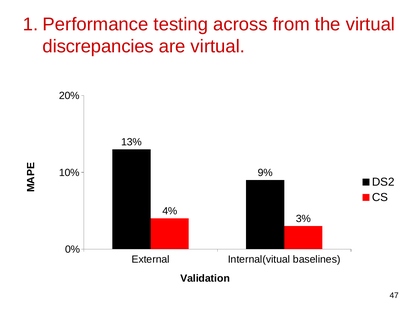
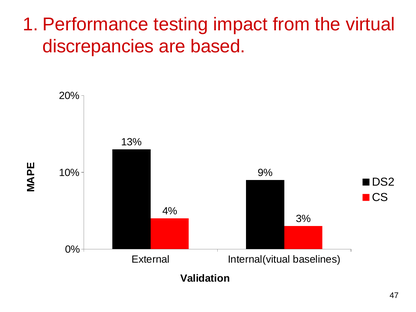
across: across -> impact
are virtual: virtual -> based
